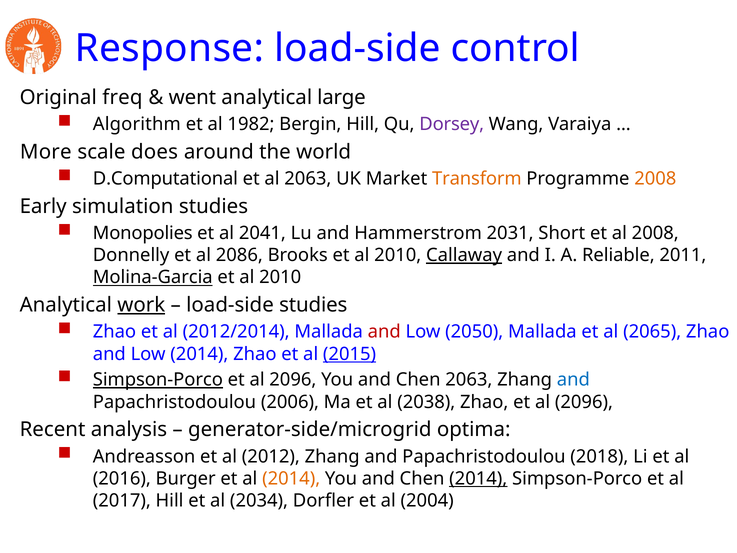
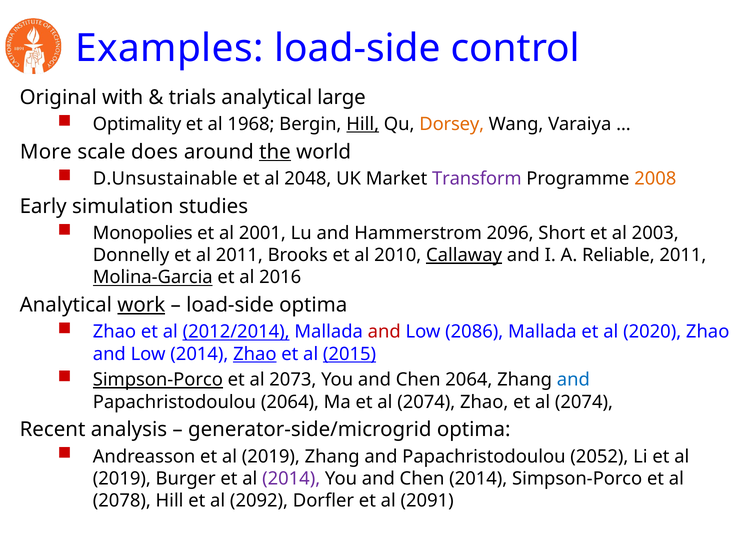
Response: Response -> Examples
freq: freq -> with
went: went -> trials
Algorithm: Algorithm -> Optimality
1982: 1982 -> 1968
Hill at (363, 124) underline: none -> present
Dorsey colour: purple -> orange
the underline: none -> present
D.Computational: D.Computational -> D.Unsustainable
al 2063: 2063 -> 2048
Transform colour: orange -> purple
2041: 2041 -> 2001
2031: 2031 -> 2096
al 2008: 2008 -> 2003
al 2086: 2086 -> 2011
2010 at (280, 277): 2010 -> 2016
load-side studies: studies -> optima
2012/2014 underline: none -> present
2050: 2050 -> 2086
2065: 2065 -> 2020
Zhao at (255, 354) underline: none -> present
2096 at (293, 380): 2096 -> 2073
Chen 2063: 2063 -> 2064
Papachristodoulou 2006: 2006 -> 2064
Ma et al 2038: 2038 -> 2074
Zhao et al 2096: 2096 -> 2074
Andreasson et al 2012: 2012 -> 2019
2018: 2018 -> 2052
2016 at (122, 478): 2016 -> 2019
2014 at (291, 478) colour: orange -> purple
2014 at (478, 478) underline: present -> none
2017: 2017 -> 2078
2034: 2034 -> 2092
2004: 2004 -> 2091
